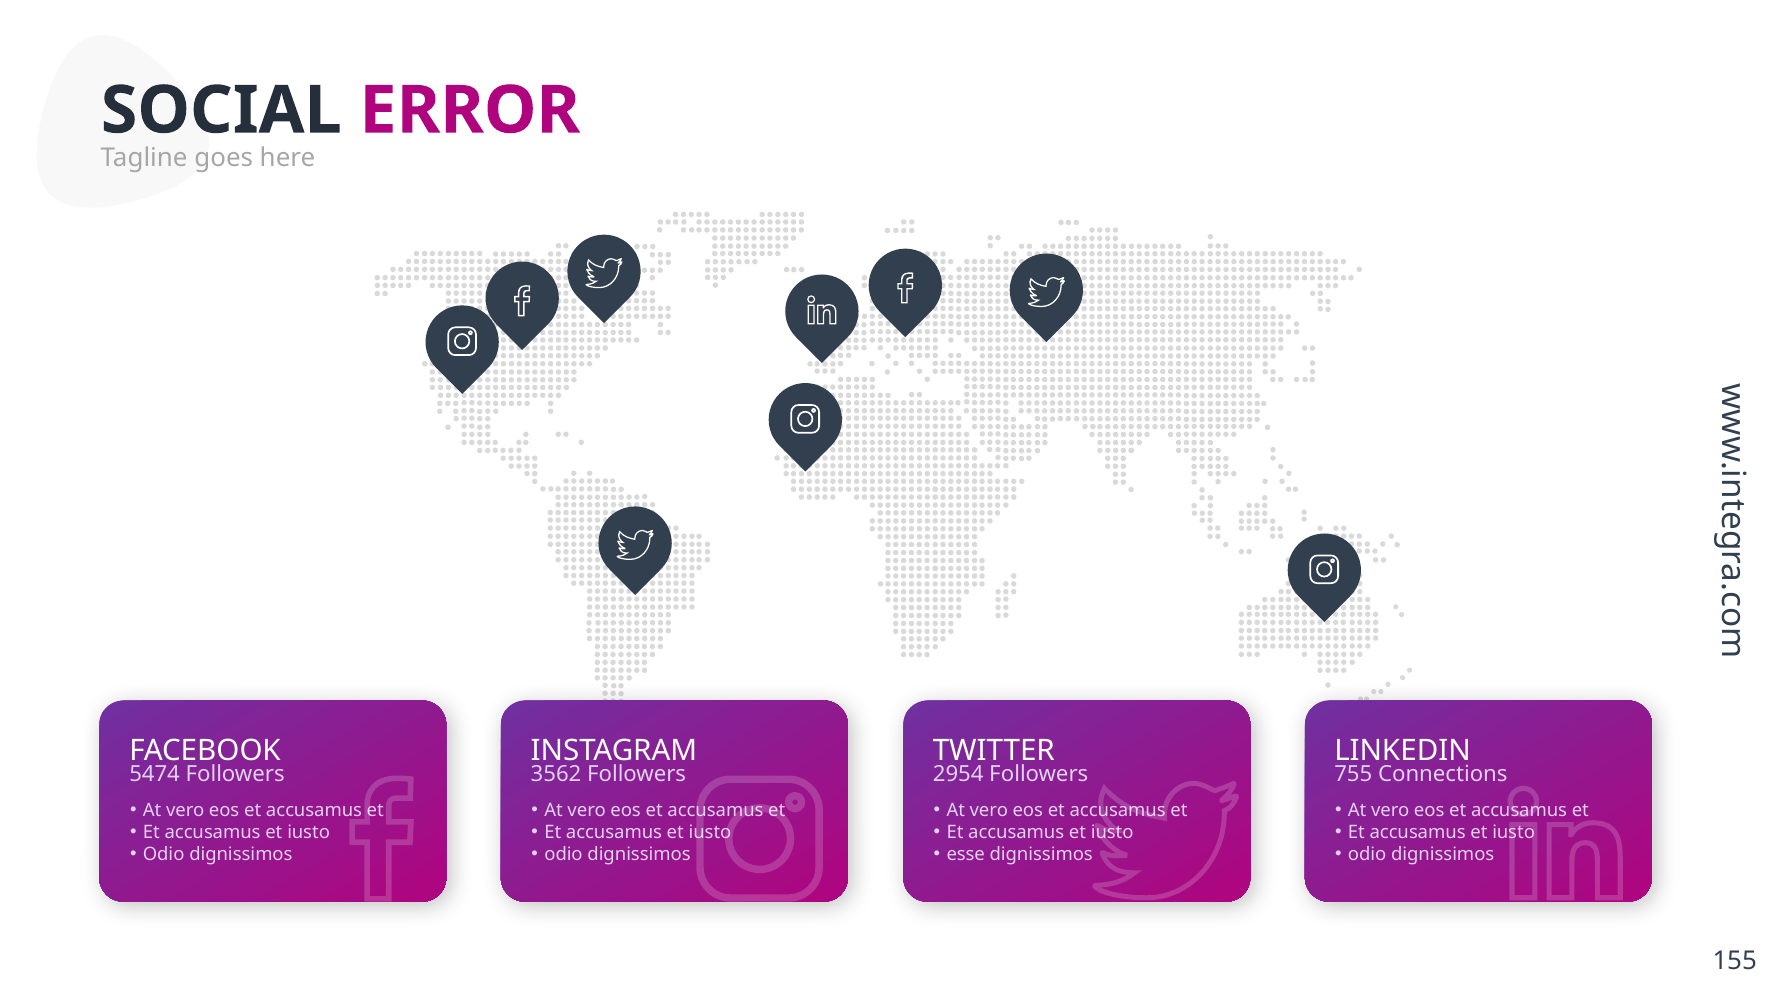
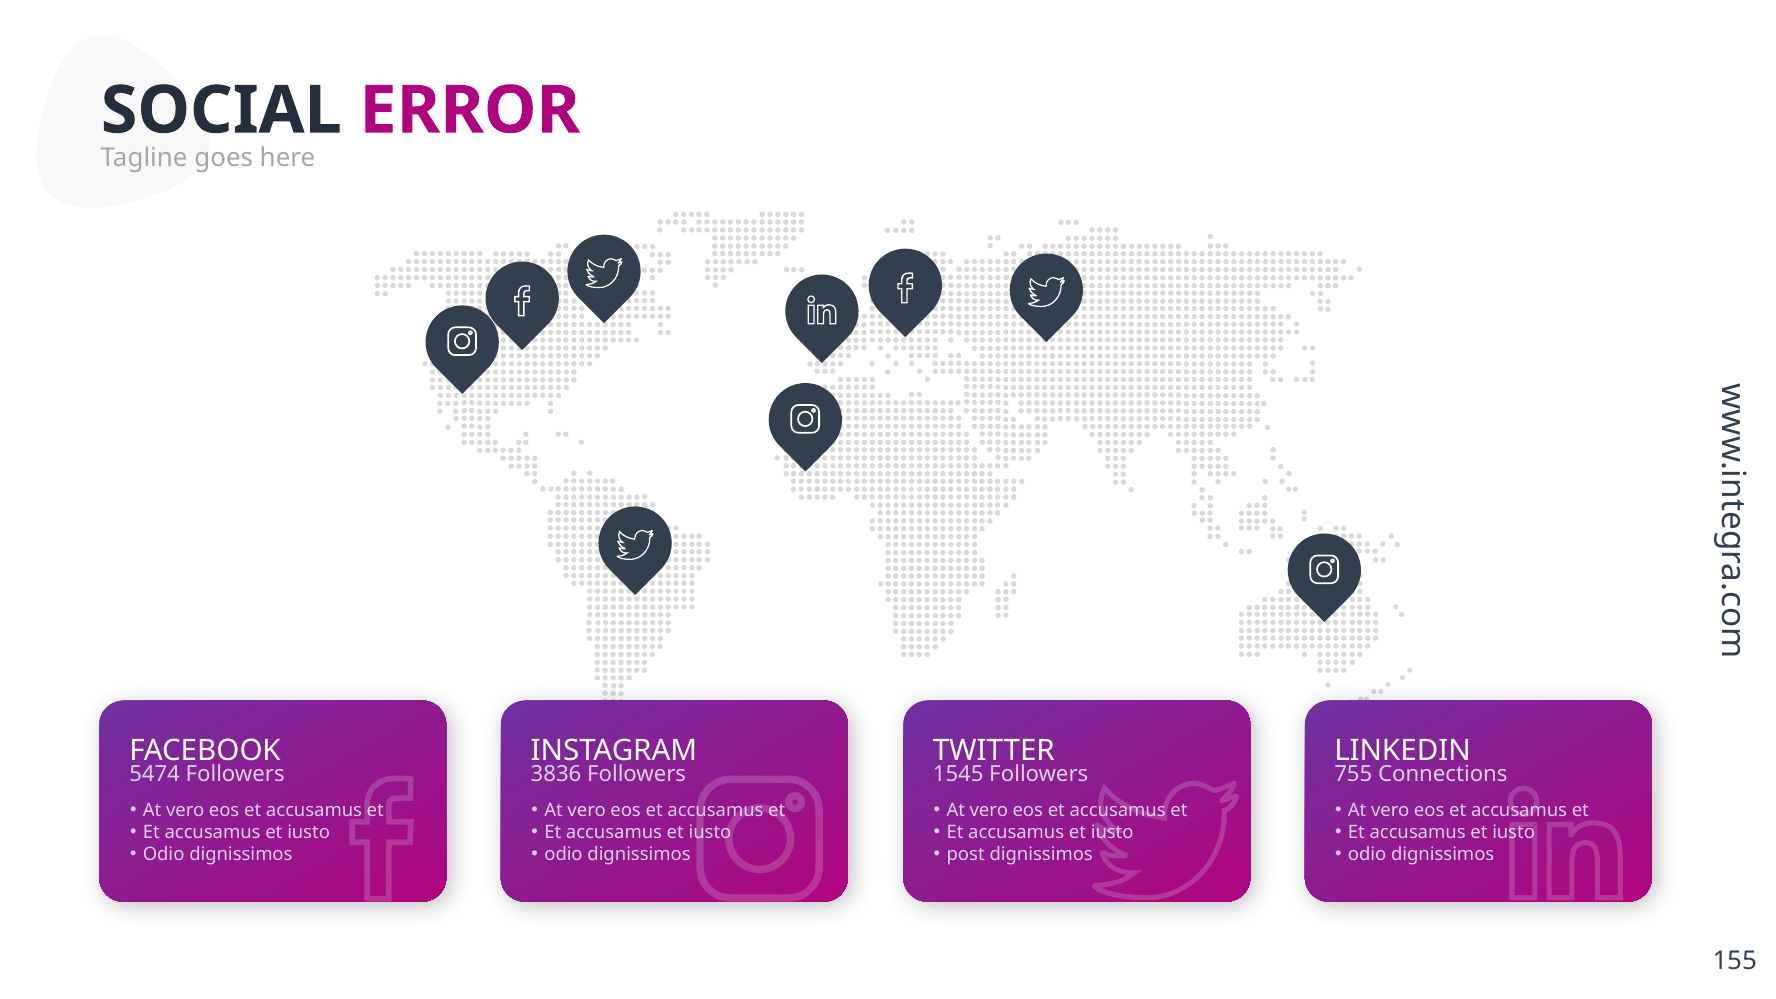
3562: 3562 -> 3836
2954: 2954 -> 1545
esse: esse -> post
